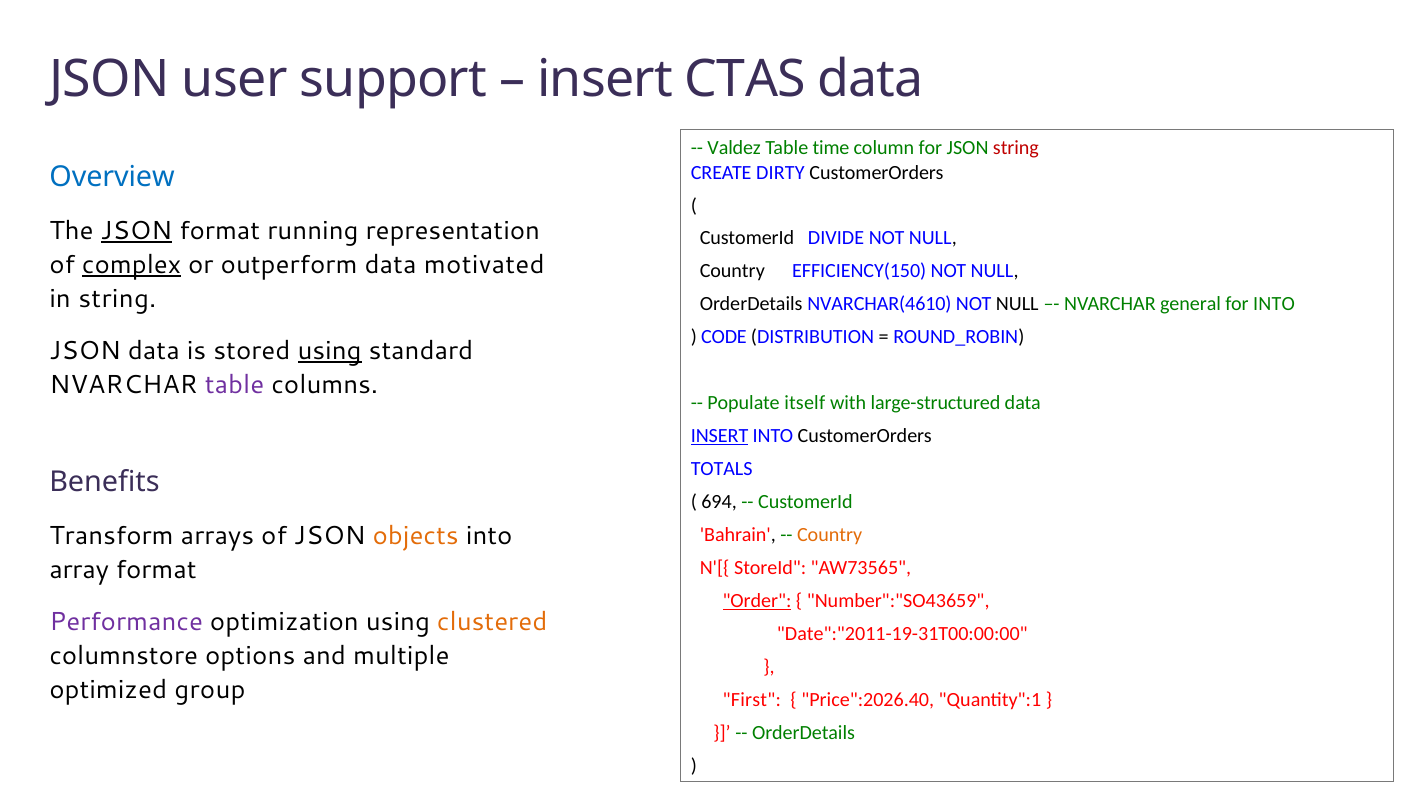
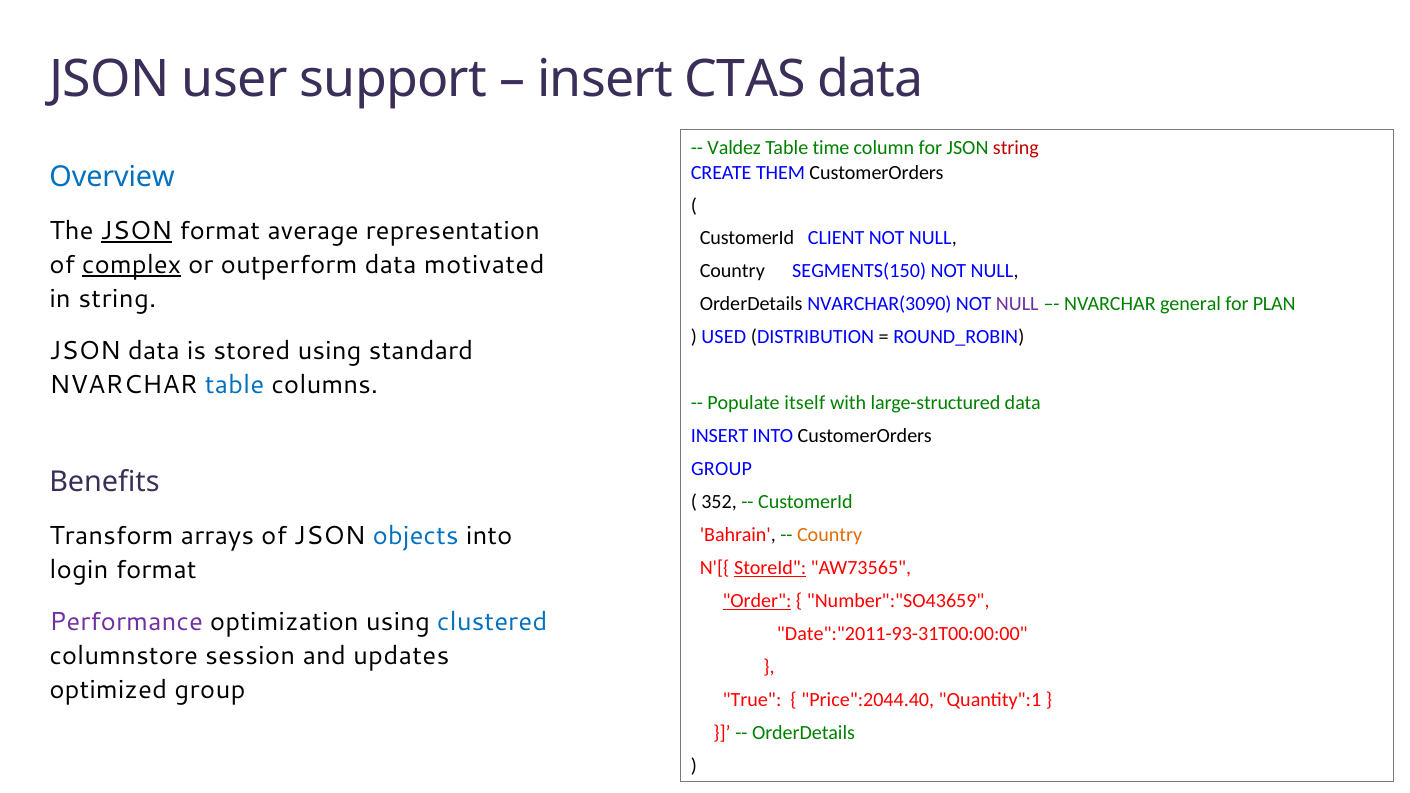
DIRTY: DIRTY -> THEM
running: running -> average
DIVIDE: DIVIDE -> CLIENT
EFFICIENCY(150: EFFICIENCY(150 -> SEGMENTS(150
NVARCHAR(4610: NVARCHAR(4610 -> NVARCHAR(3090
NULL at (1017, 304) colour: black -> purple
for INTO: INTO -> PLAN
CODE: CODE -> USED
using at (330, 351) underline: present -> none
table at (235, 385) colour: purple -> blue
INSERT at (720, 436) underline: present -> none
TOTALS at (722, 469): TOTALS -> GROUP
694: 694 -> 352
objects colour: orange -> blue
array: array -> login
StoreId underline: none -> present
clustered colour: orange -> blue
Date":"2011-19-31T00:00:00: Date":"2011-19-31T00:00:00 -> Date":"2011-93-31T00:00:00
options: options -> session
multiple: multiple -> updates
First: First -> True
Price":2026.40: Price":2026.40 -> Price":2044.40
